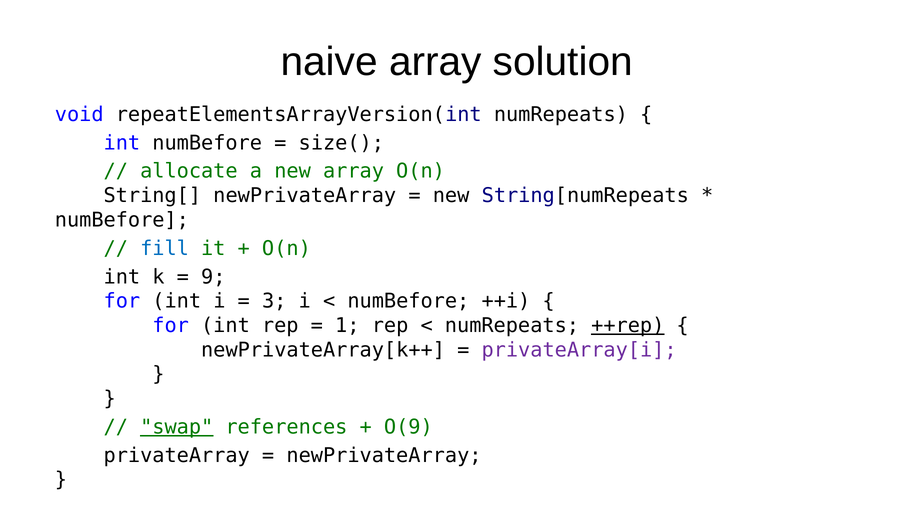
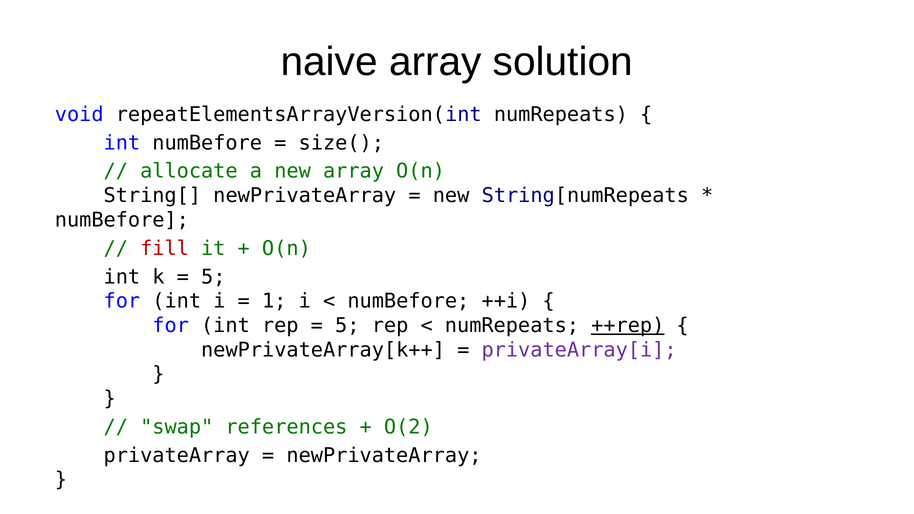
fill colour: blue -> red
9 at (213, 277): 9 -> 5
3: 3 -> 1
1 at (347, 326): 1 -> 5
swap underline: present -> none
O(9: O(9 -> O(2
